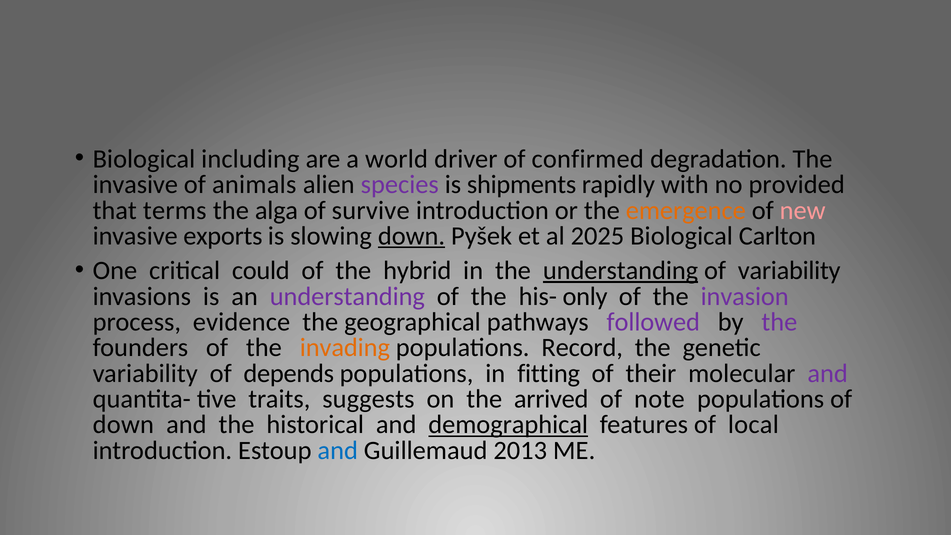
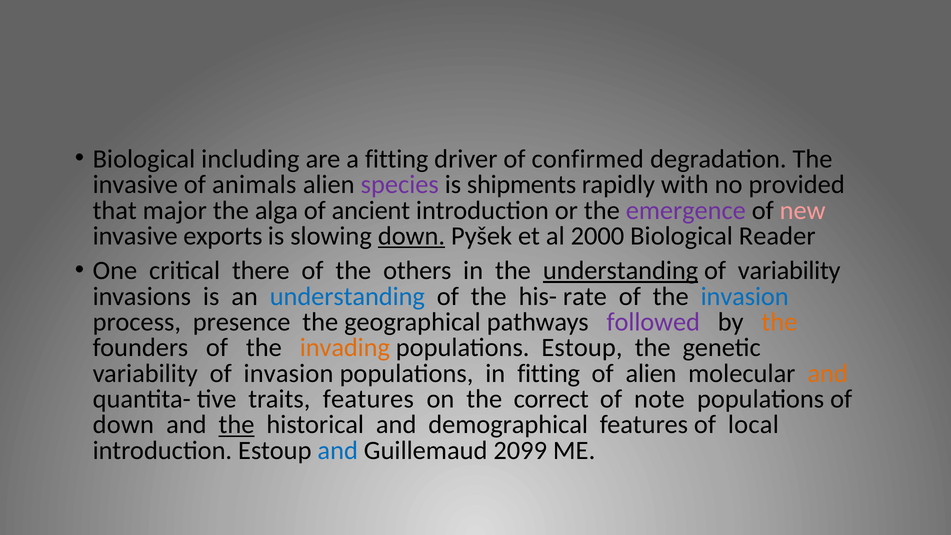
a world: world -> fitting
terms: terms -> major
survive: survive -> ancient
emergence colour: orange -> purple
2025: 2025 -> 2000
Carlton: Carlton -> Reader
could: could -> there
hybrid: hybrid -> others
understanding at (347, 296) colour: purple -> blue
only: only -> rate
invasion at (745, 296) colour: purple -> blue
evidence: evidence -> presence
the at (779, 322) colour: purple -> orange
populations Record: Record -> Estoup
of depends: depends -> invasion
of their: their -> alien
and at (828, 373) colour: purple -> orange
traits suggests: suggests -> features
arrived: arrived -> correct
the at (237, 425) underline: none -> present
demographical underline: present -> none
2013: 2013 -> 2099
